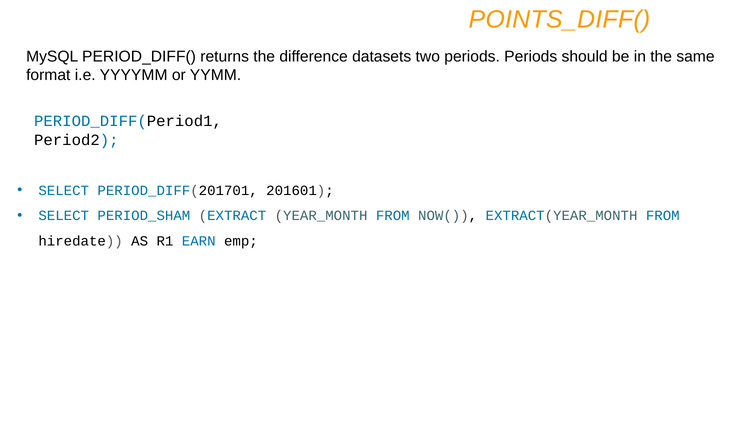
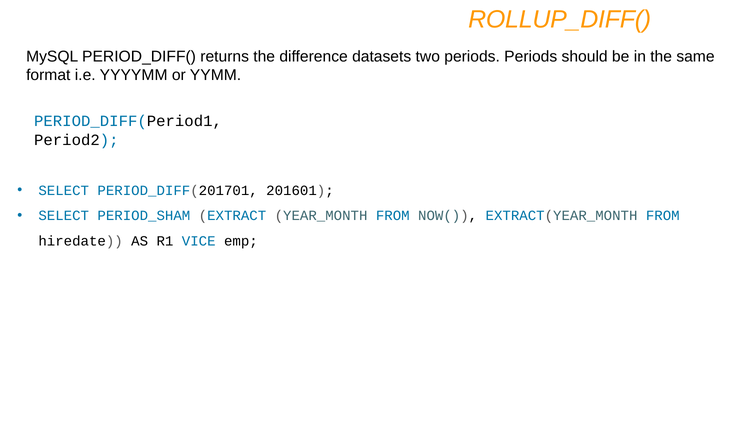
POINTS_DIFF(: POINTS_DIFF( -> ROLLUP_DIFF(
EARN: EARN -> VICE
